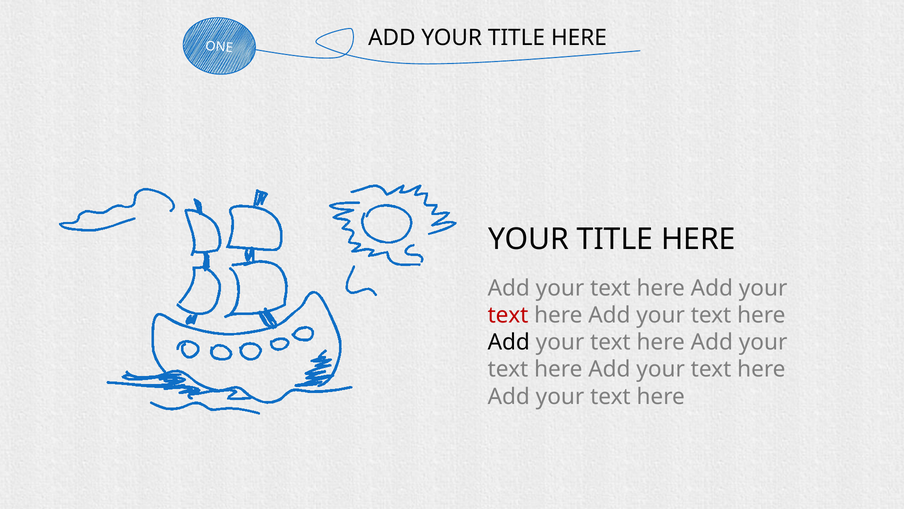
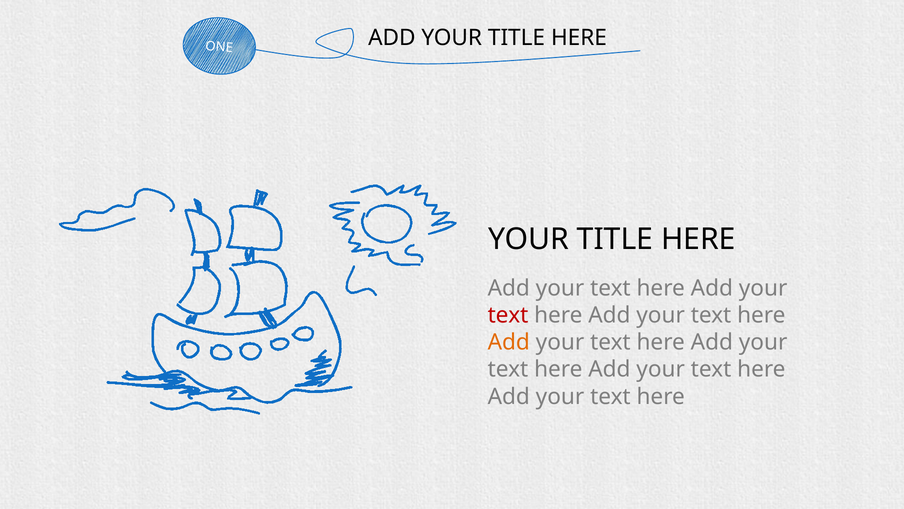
Add at (509, 342) colour: black -> orange
